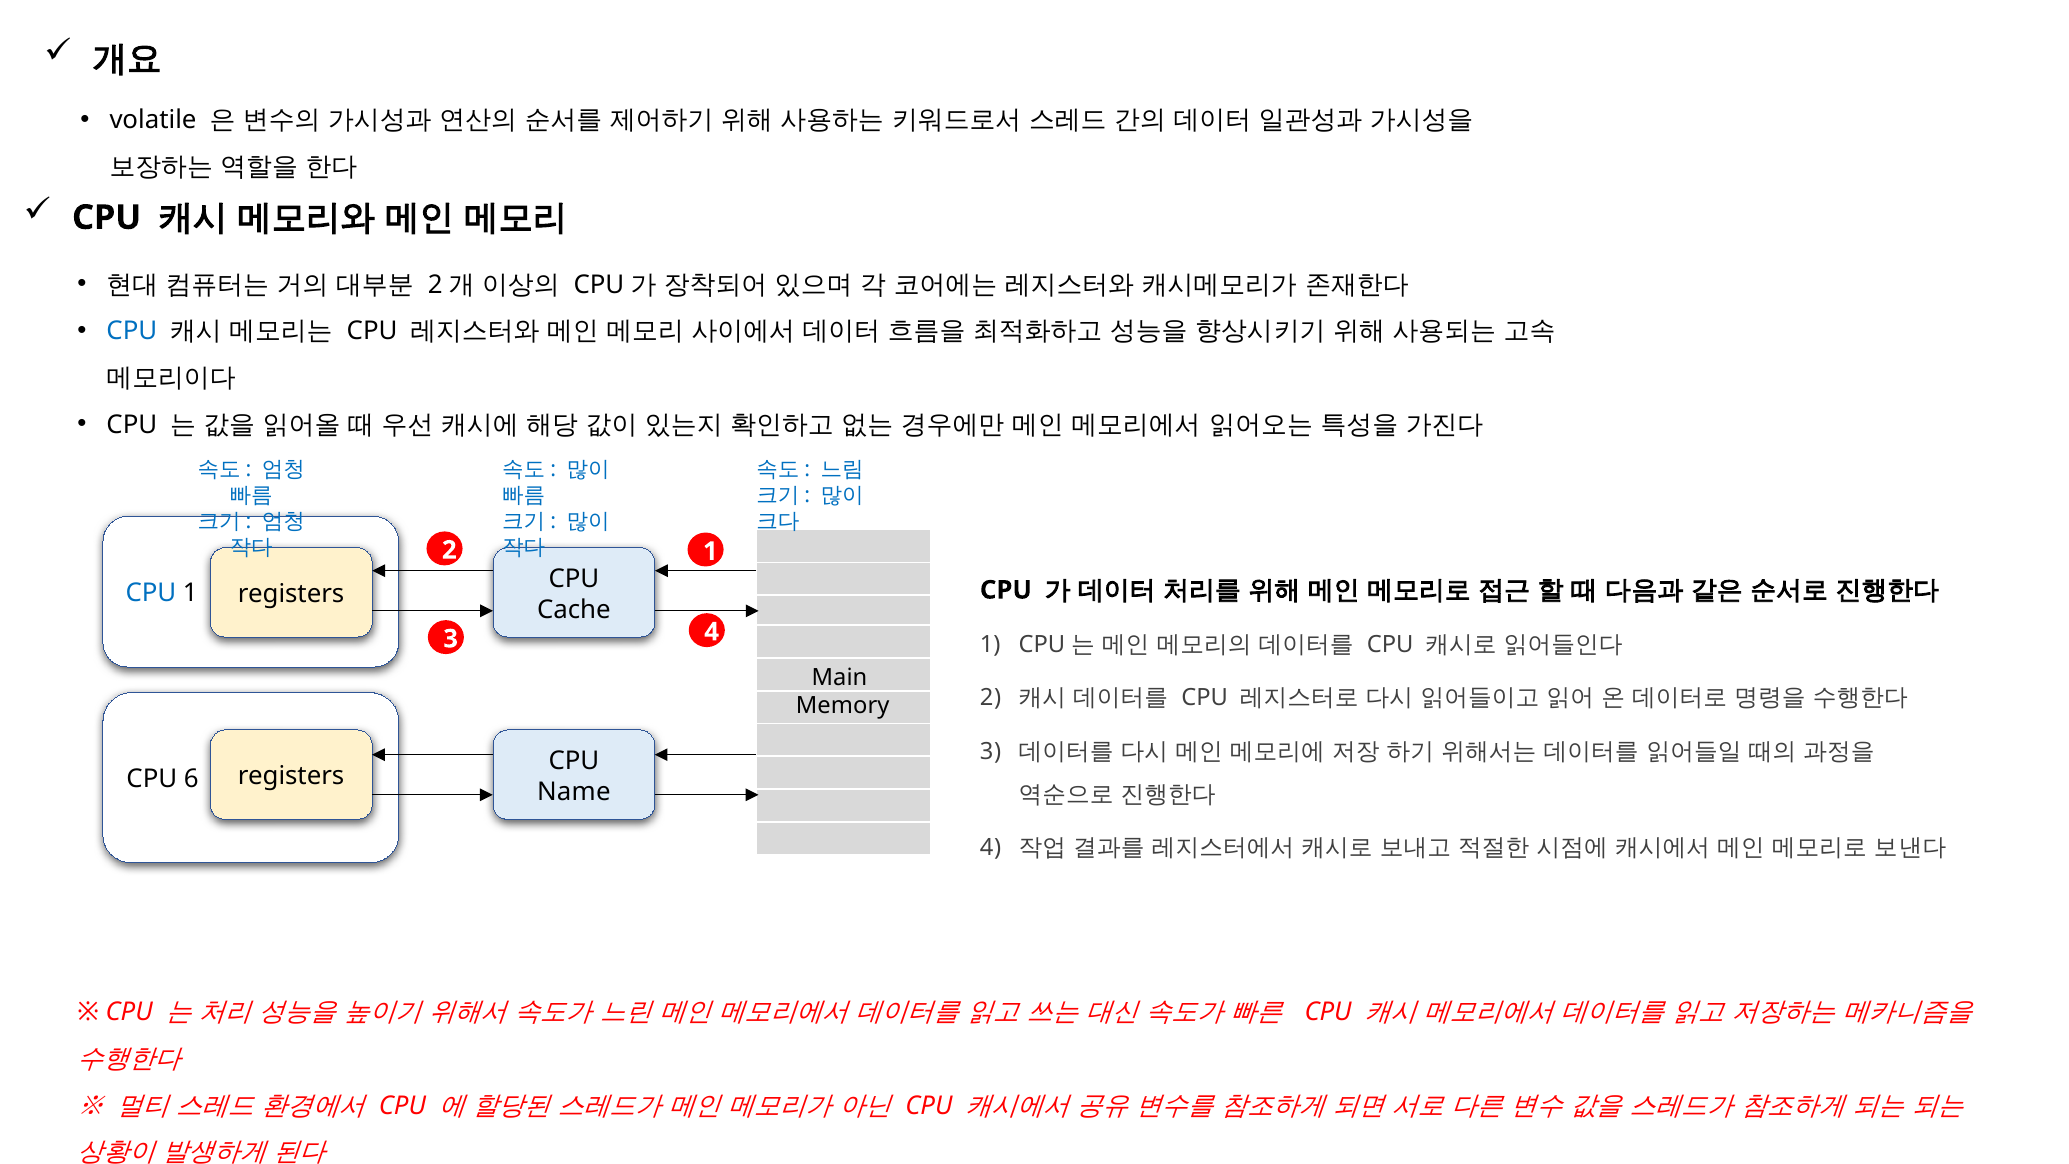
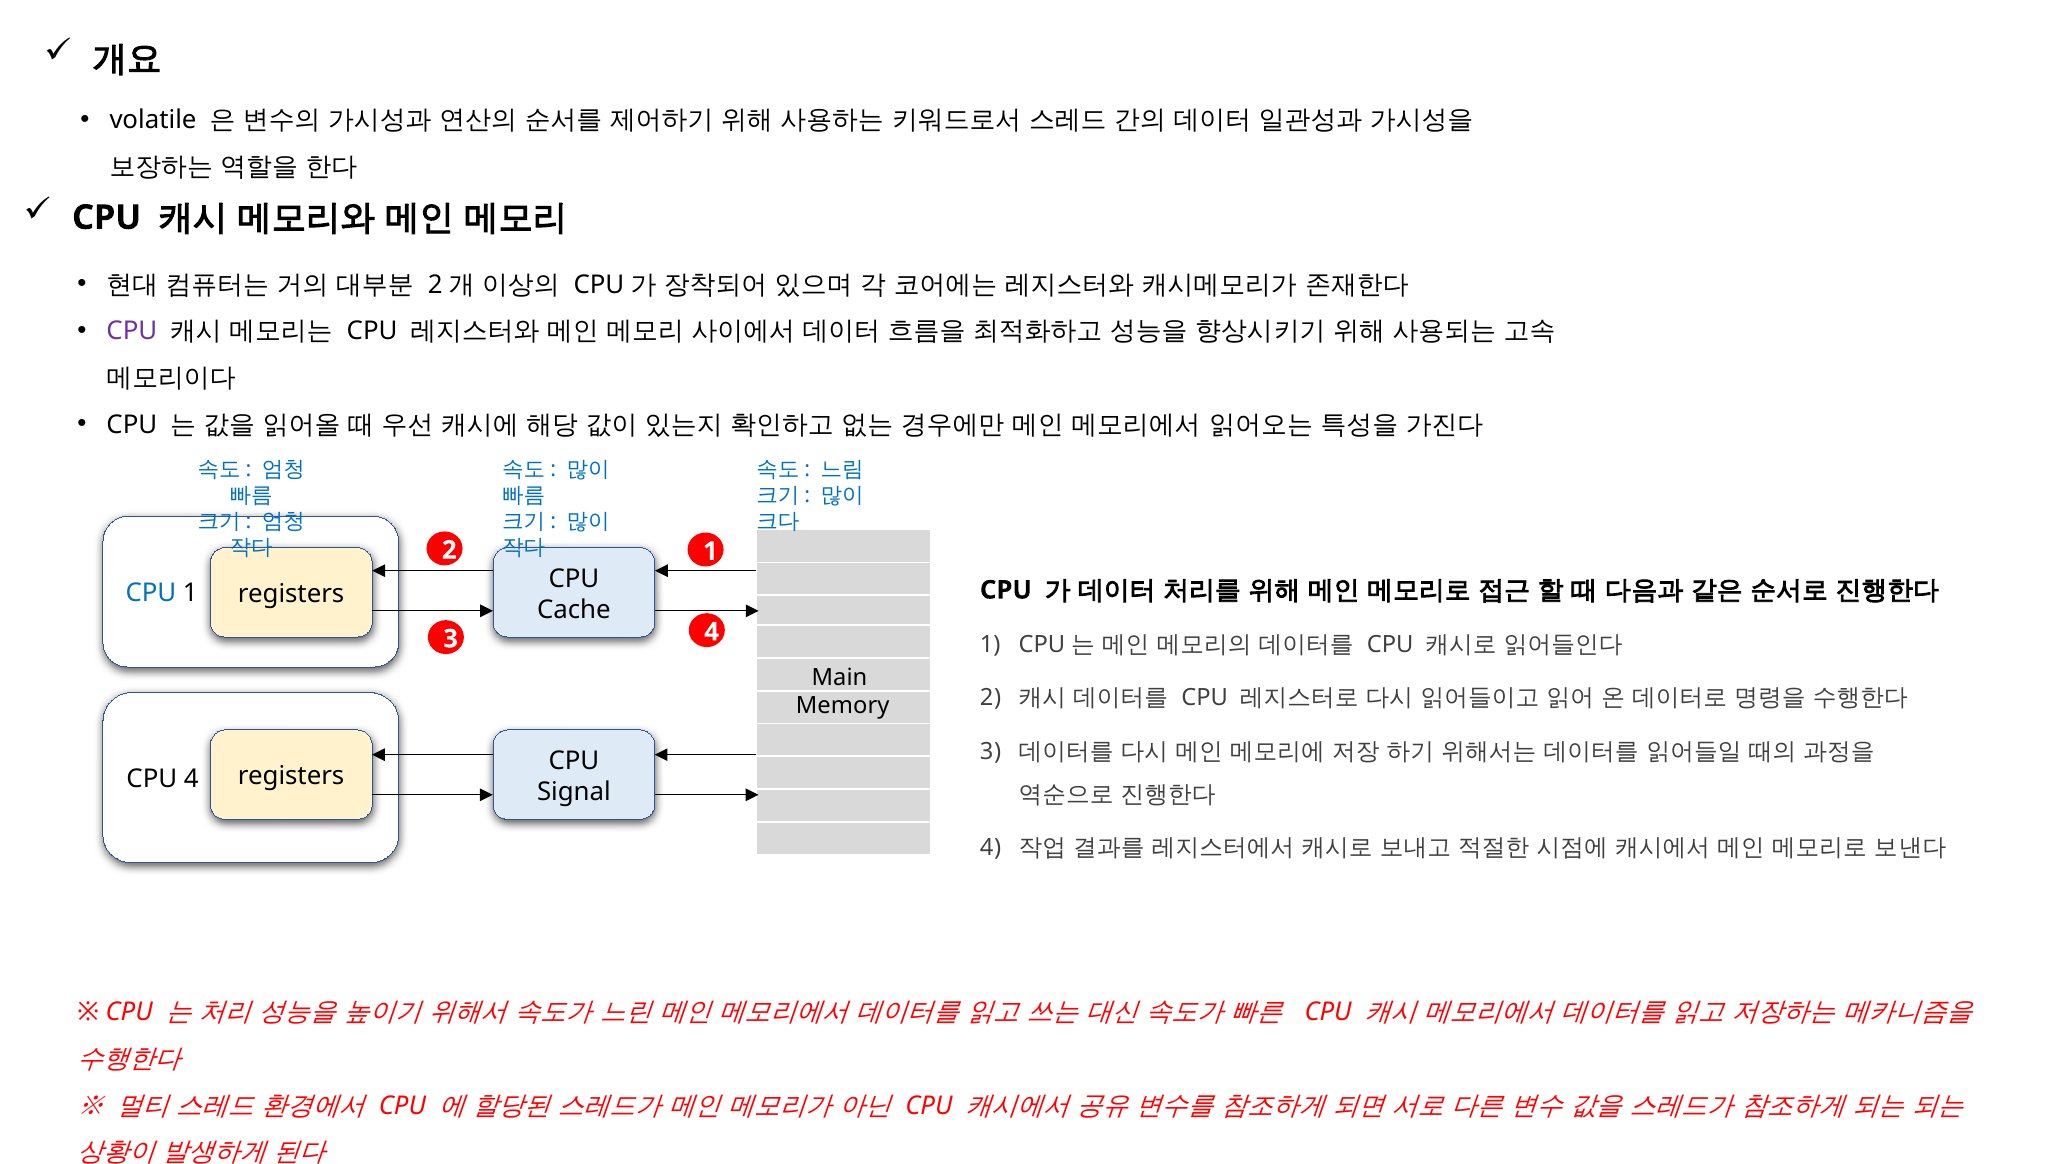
CPU at (132, 331) colour: blue -> purple
CPU 6: 6 -> 4
Name: Name -> Signal
